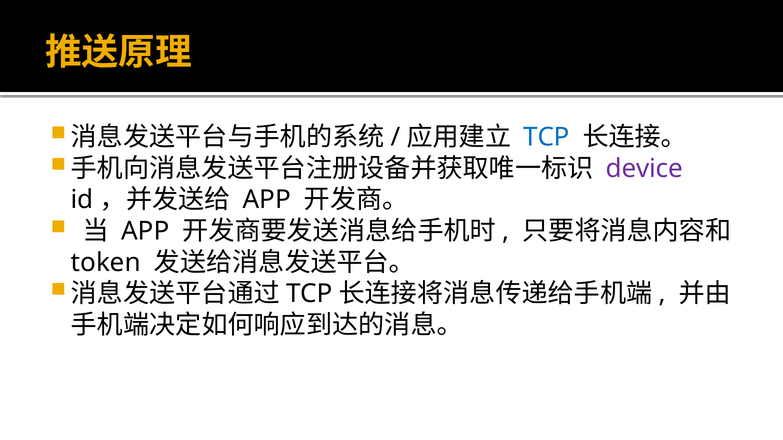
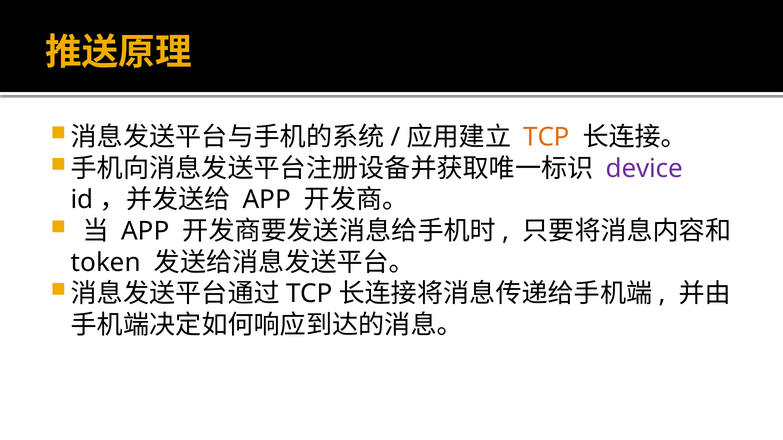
TCP at (546, 137) colour: blue -> orange
